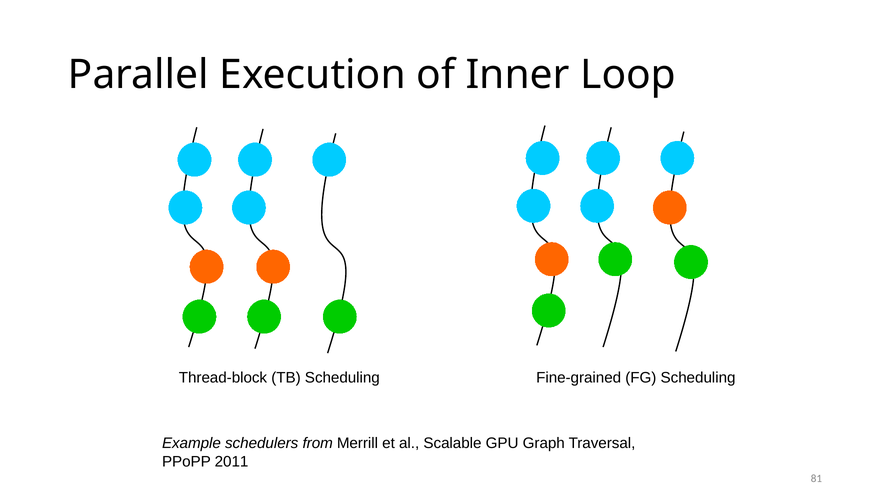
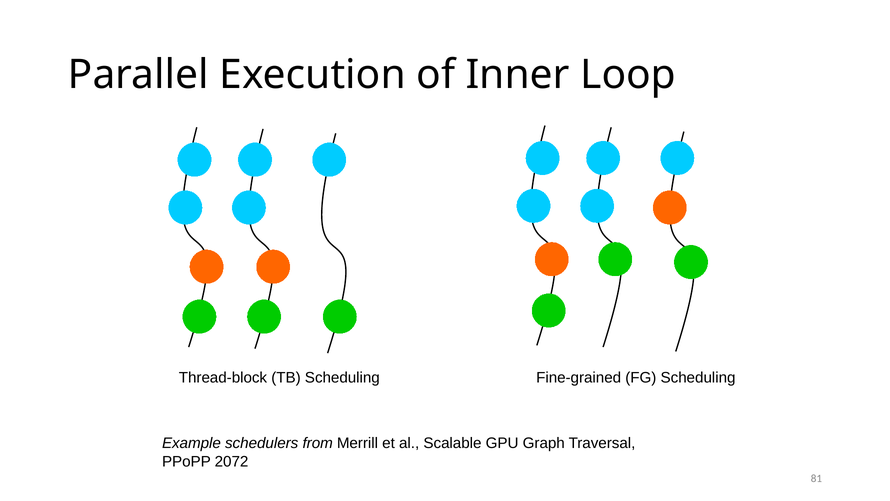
2011: 2011 -> 2072
